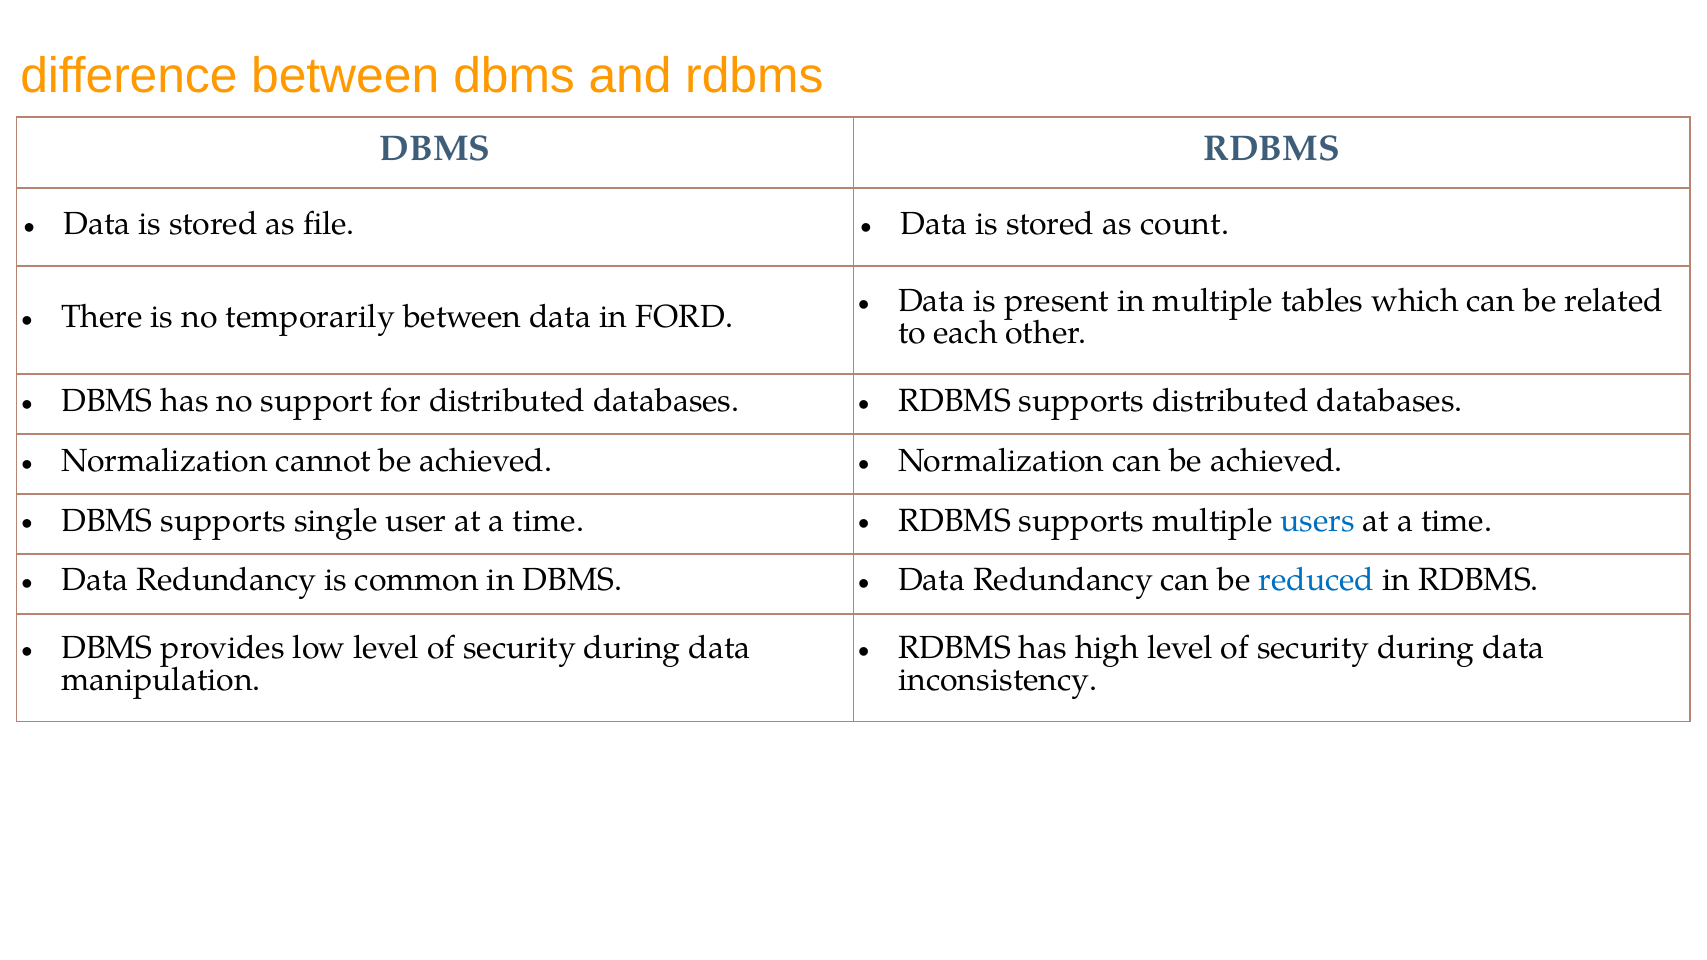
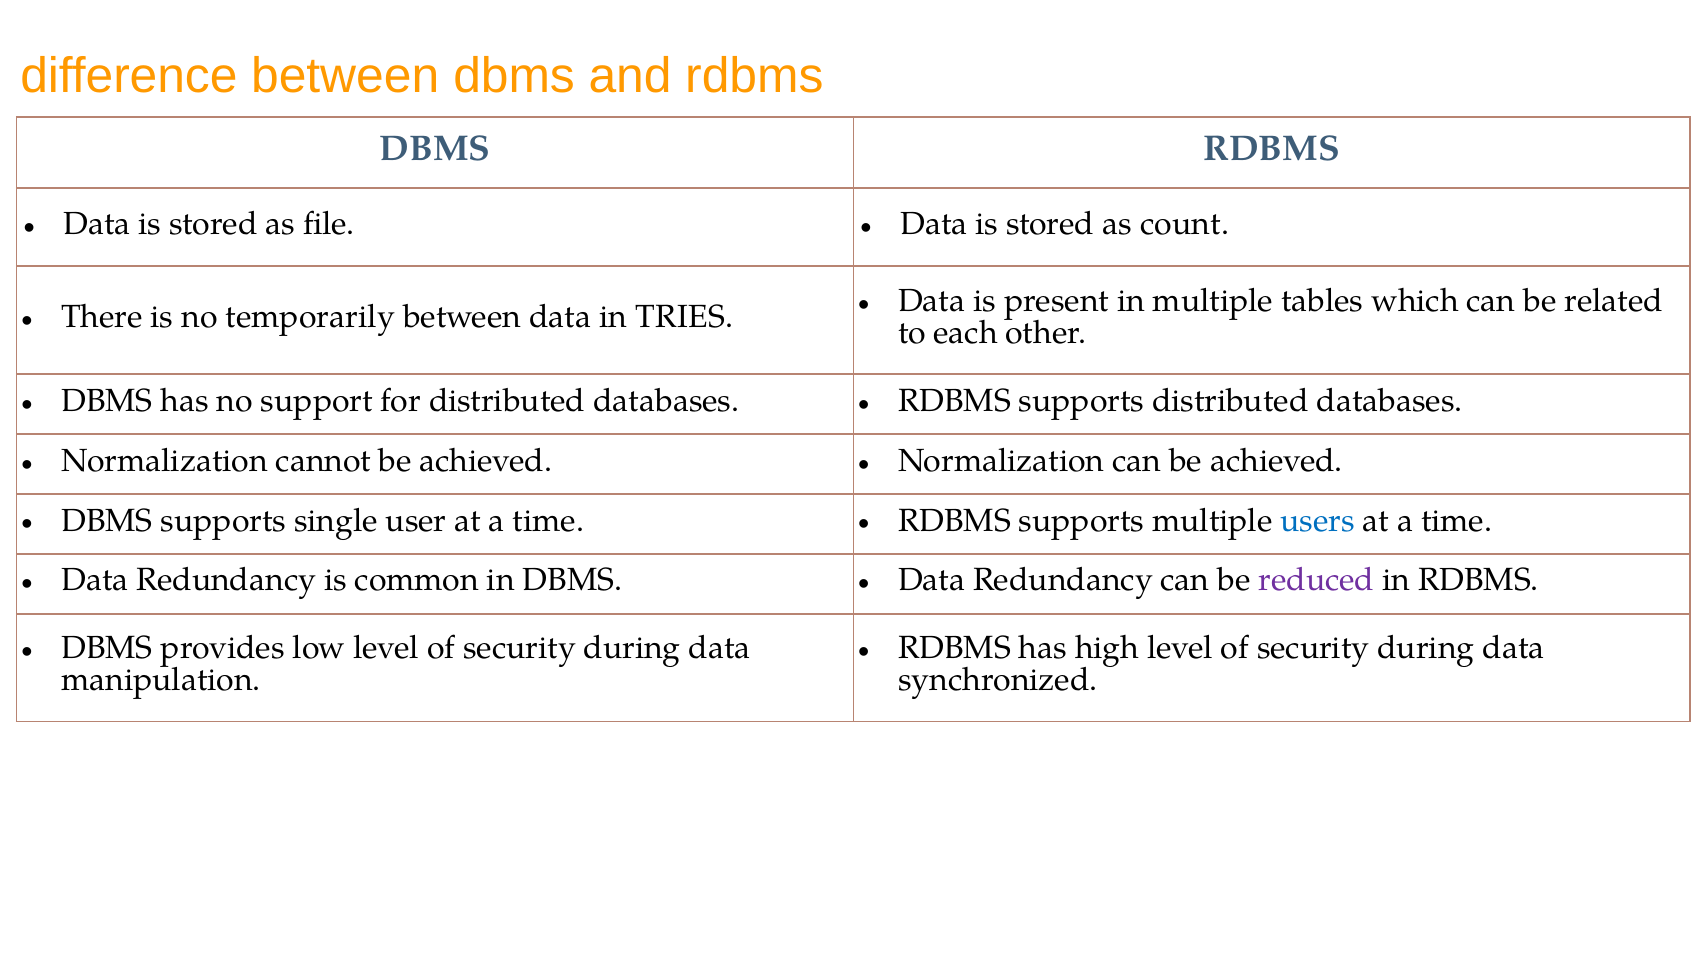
FORD: FORD -> TRIES
reduced colour: blue -> purple
inconsistency: inconsistency -> synchronized
